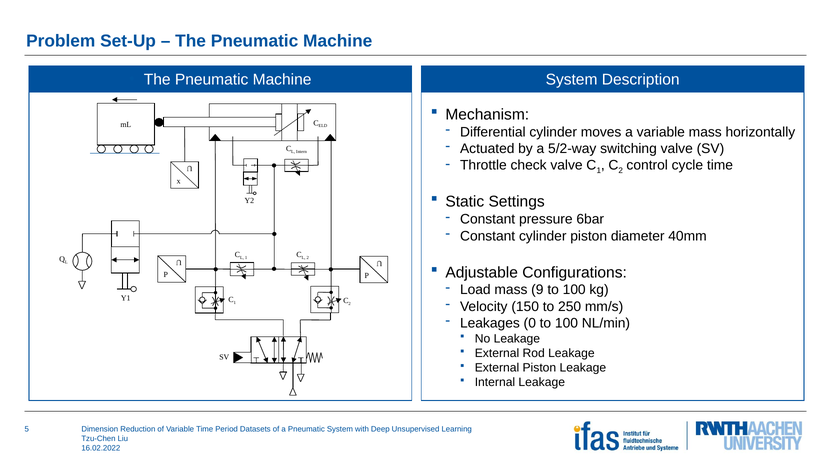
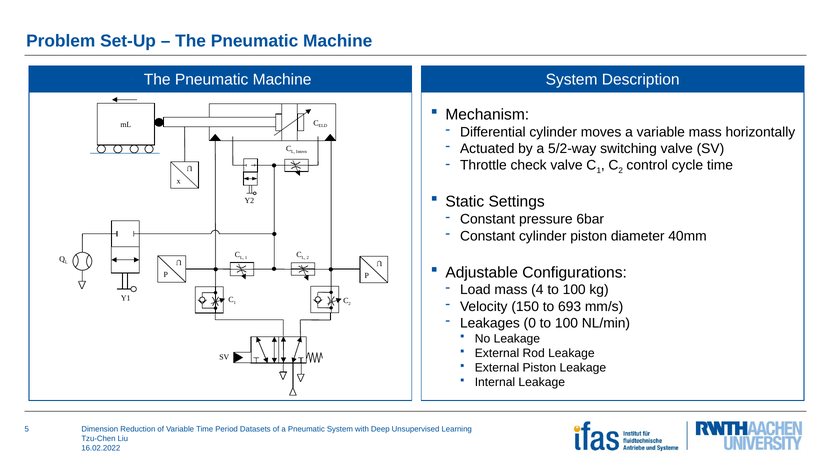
9: 9 -> 4
250: 250 -> 693
